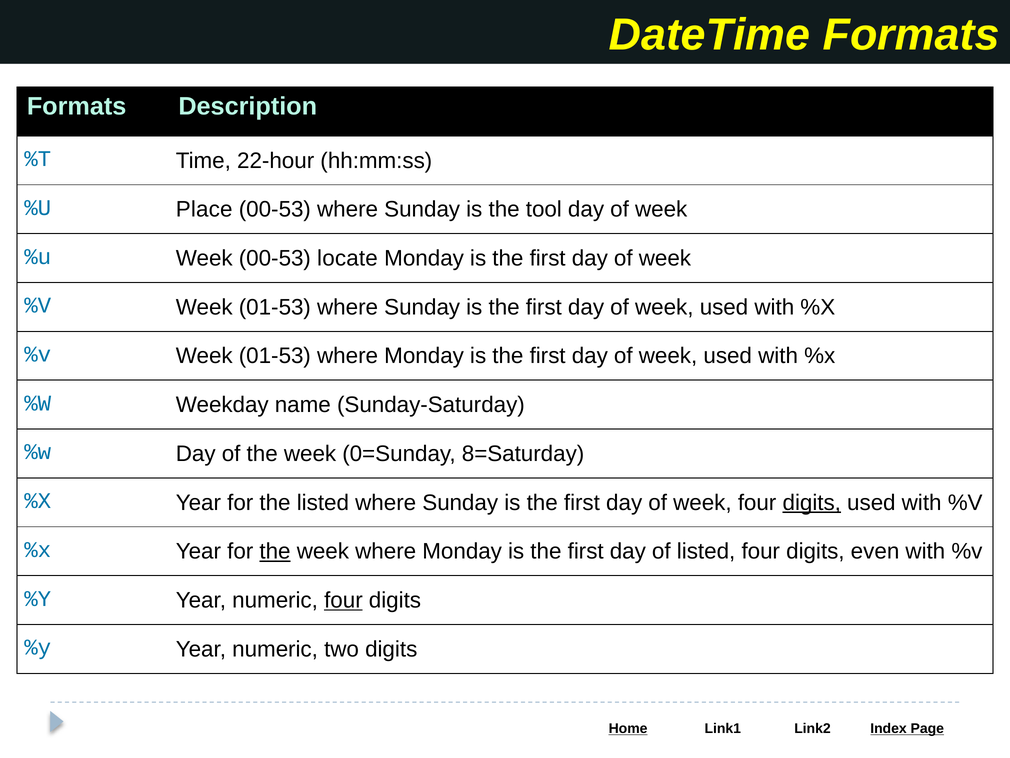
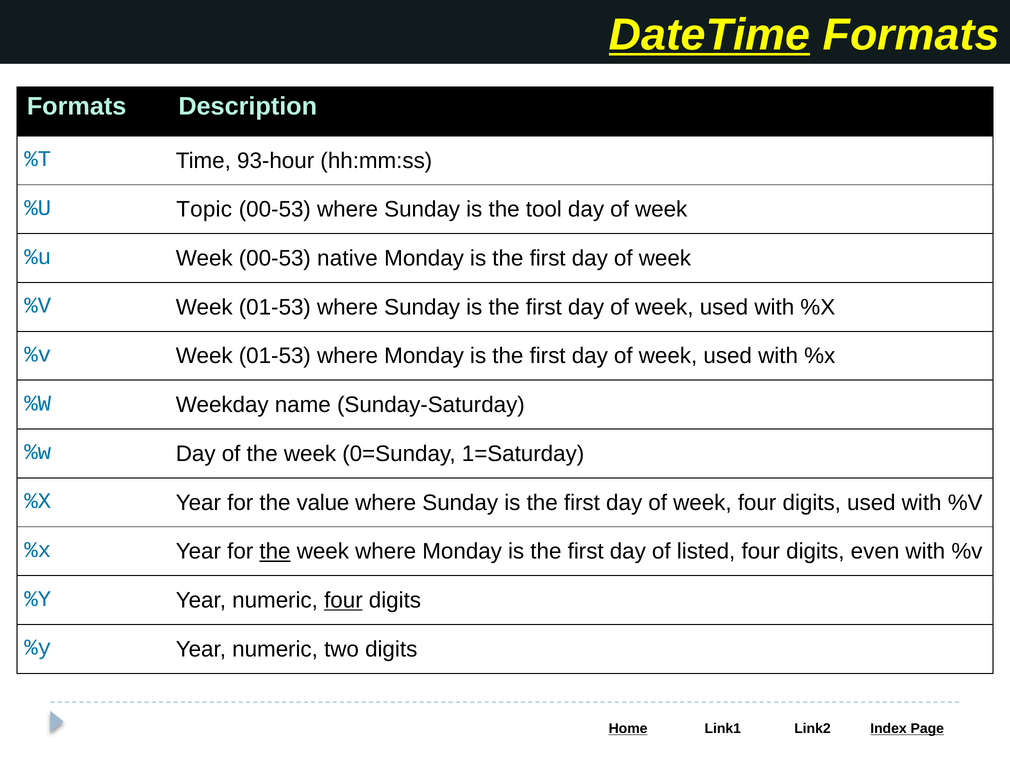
DateTime underline: none -> present
22-hour: 22-hour -> 93-hour
Place: Place -> Topic
locate: locate -> native
8=Saturday: 8=Saturday -> 1=Saturday
the listed: listed -> value
digits at (812, 502) underline: present -> none
